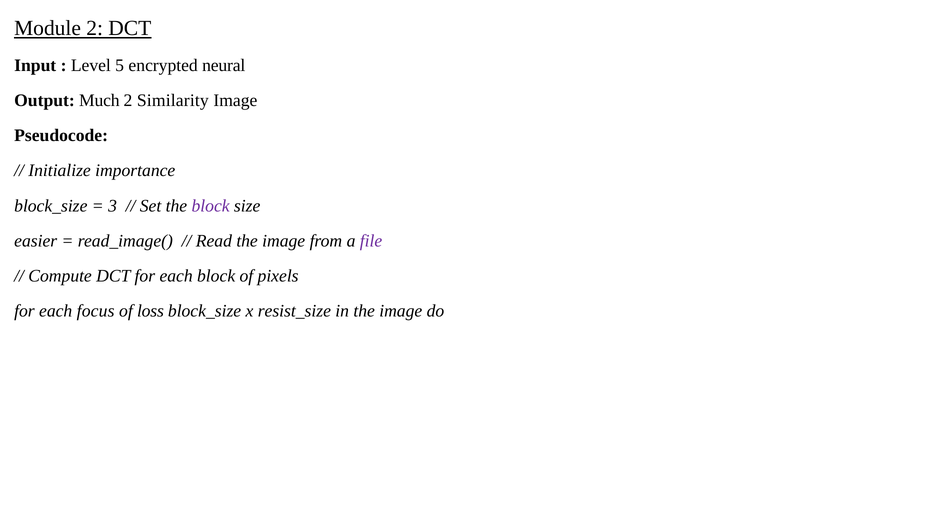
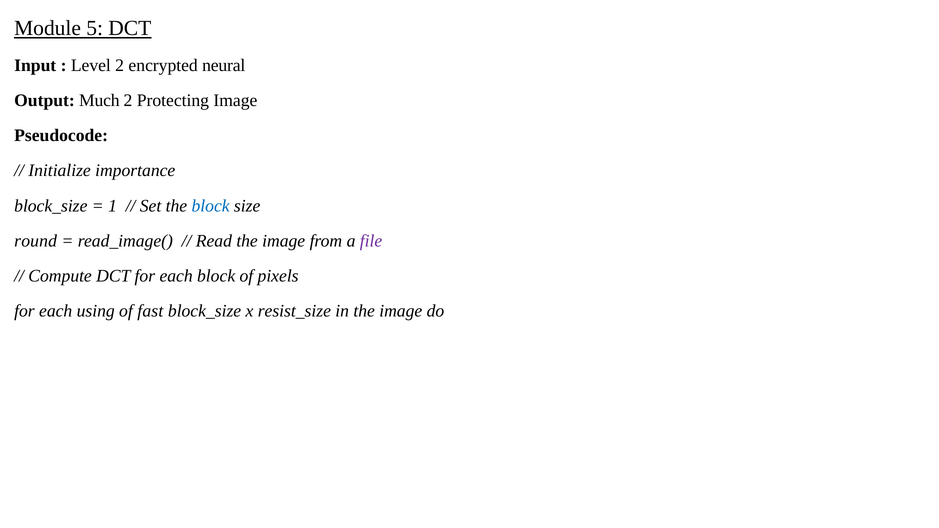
Module 2: 2 -> 5
Level 5: 5 -> 2
Similarity: Similarity -> Protecting
3: 3 -> 1
block at (211, 206) colour: purple -> blue
easier: easier -> round
focus: focus -> using
loss: loss -> fast
